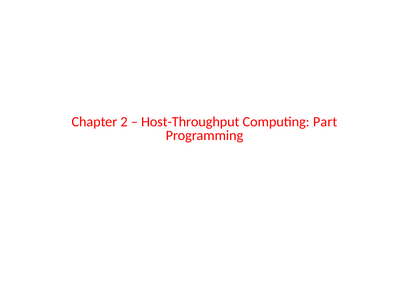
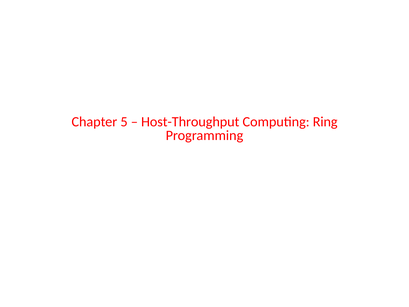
2: 2 -> 5
Part: Part -> Ring
